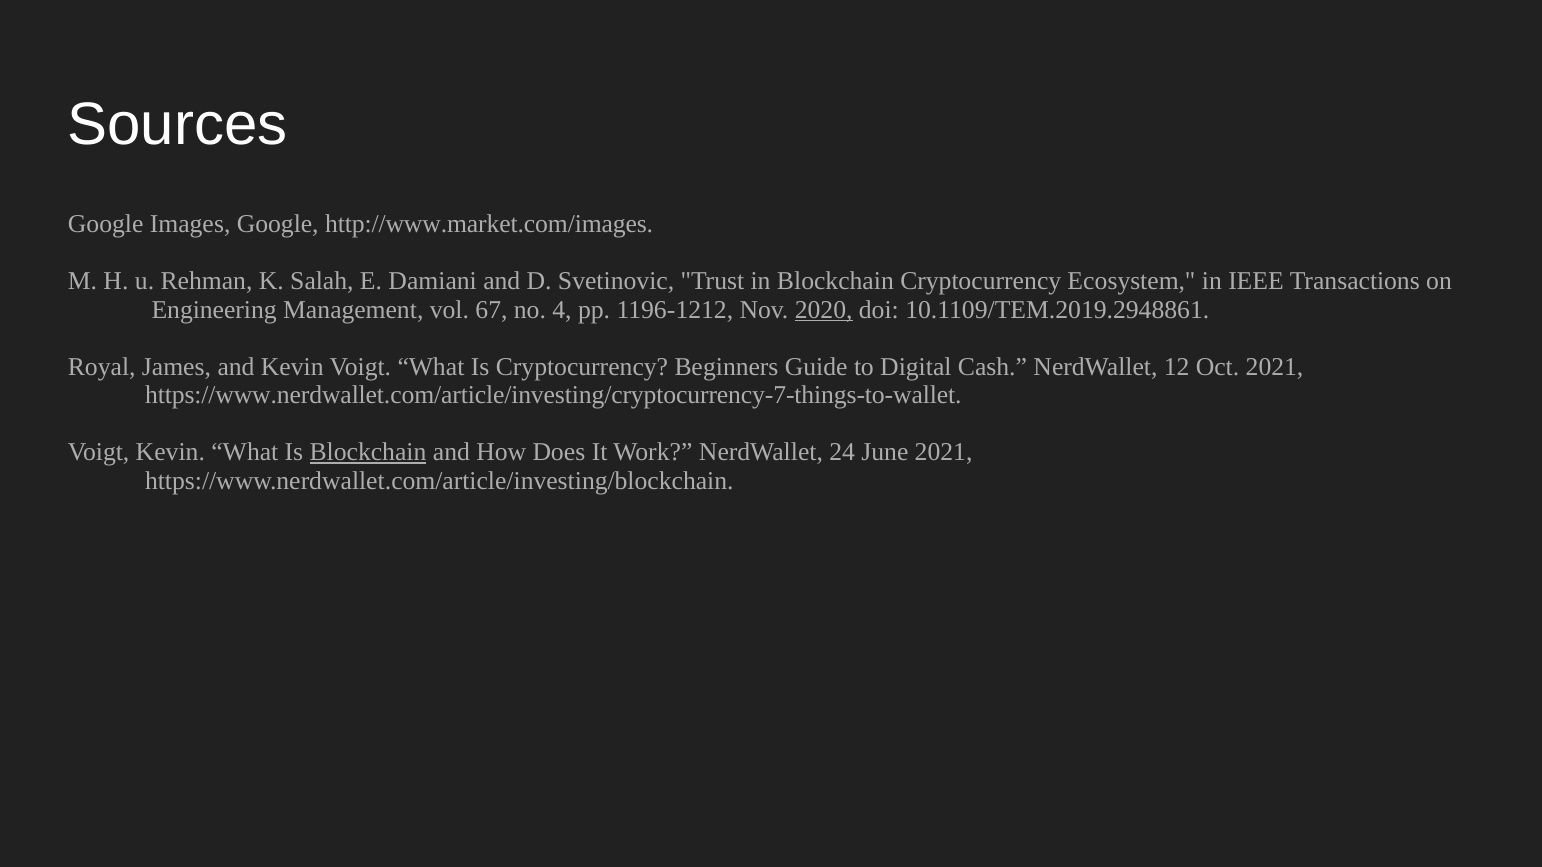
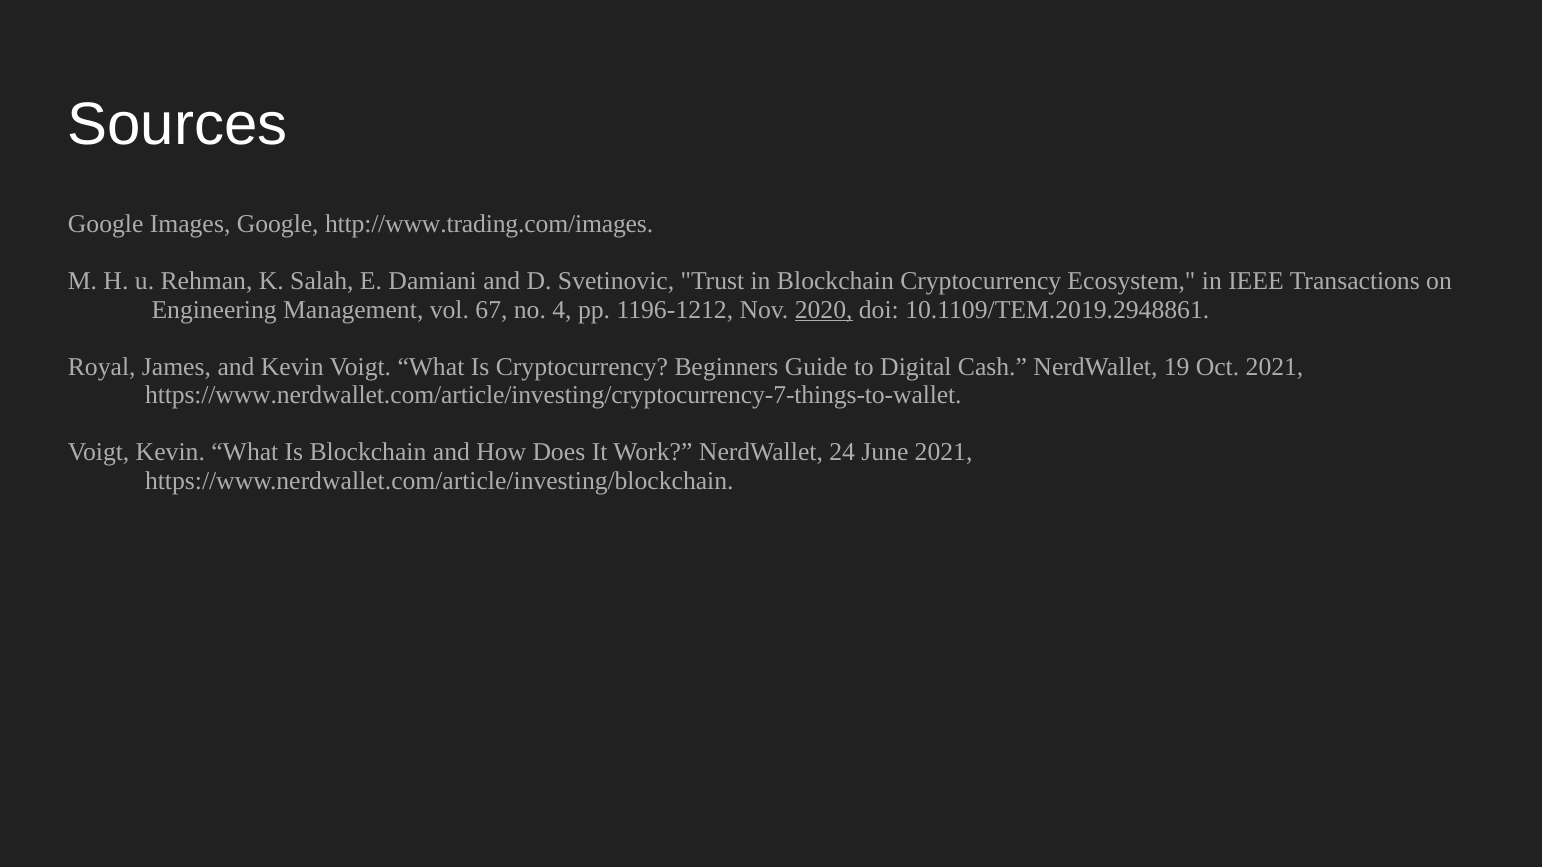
http://www.market.com/images: http://www.market.com/images -> http://www.trading.com/images
12: 12 -> 19
Blockchain at (368, 452) underline: present -> none
